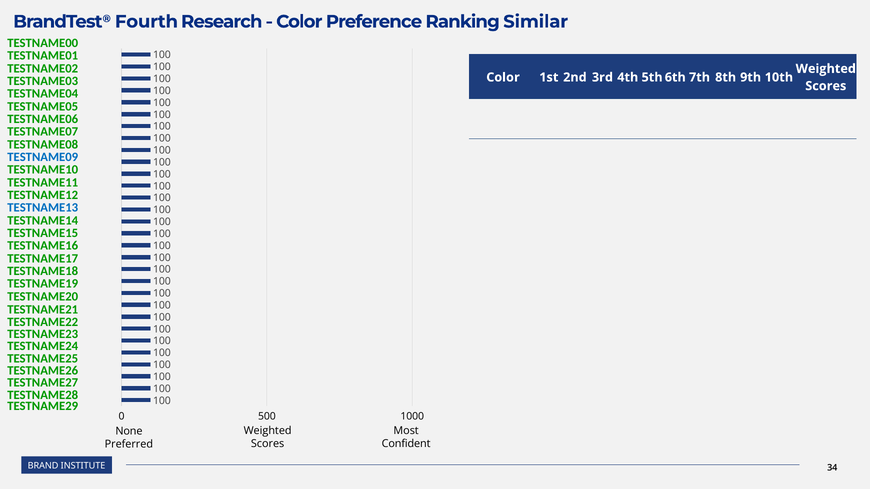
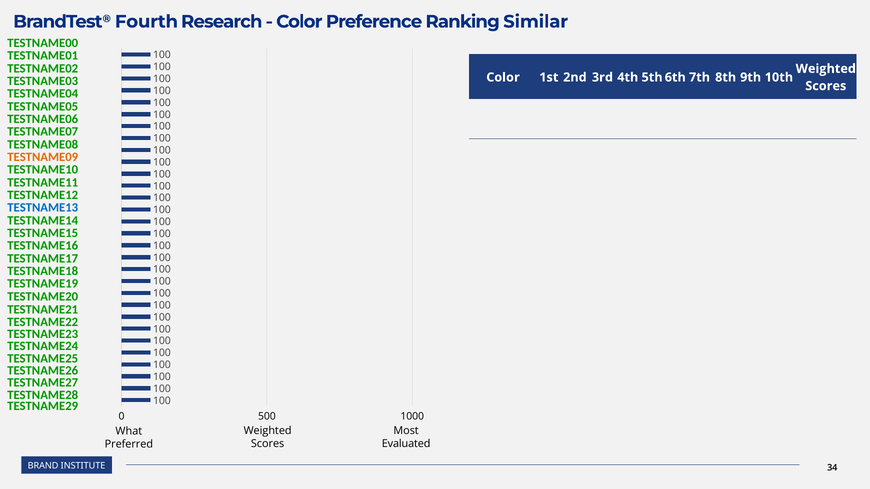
TESTNAME09 colour: blue -> orange
None: None -> What
Confident: Confident -> Evaluated
